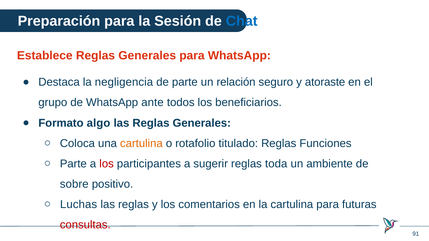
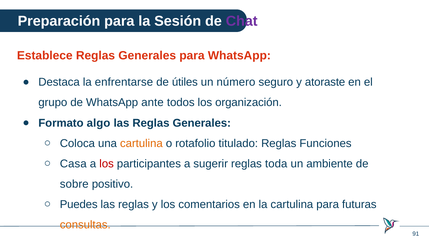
Chat colour: blue -> purple
negligencia: negligencia -> enfrentarse
de parte: parte -> útiles
relación: relación -> número
beneficiarios: beneficiarios -> organización
Parte at (73, 164): Parte -> Casa
Luchas: Luchas -> Puedes
consultas colour: red -> orange
